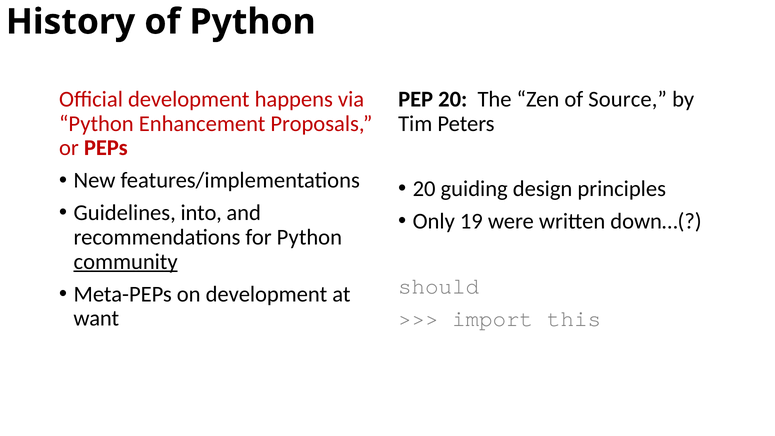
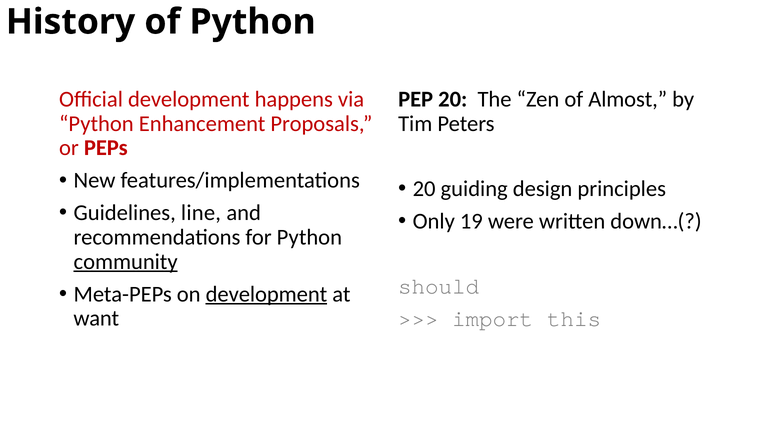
Source: Source -> Almost
into: into -> line
development at (266, 294) underline: none -> present
